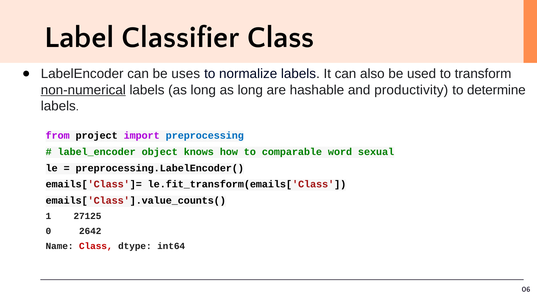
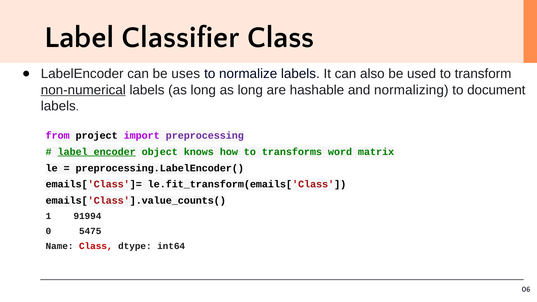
productivity: productivity -> normalizing
determine: determine -> document
preprocessing colour: blue -> purple
label_encoder underline: none -> present
comparable: comparable -> transforms
sexual: sexual -> matrix
27125: 27125 -> 91994
2642: 2642 -> 5475
